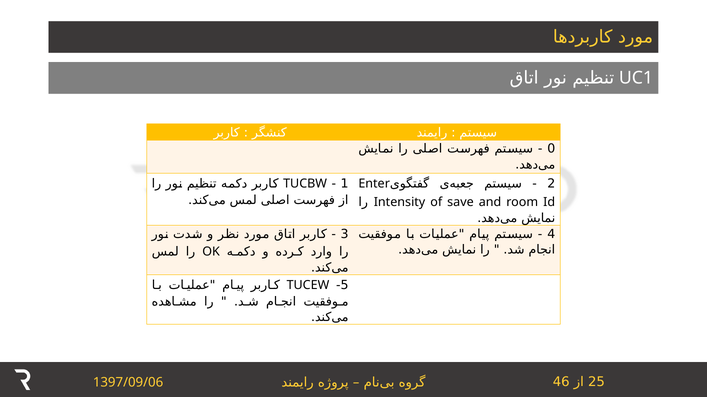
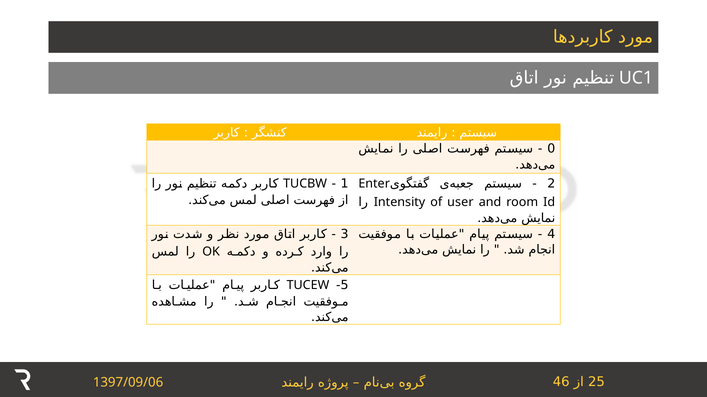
save: save -> user
